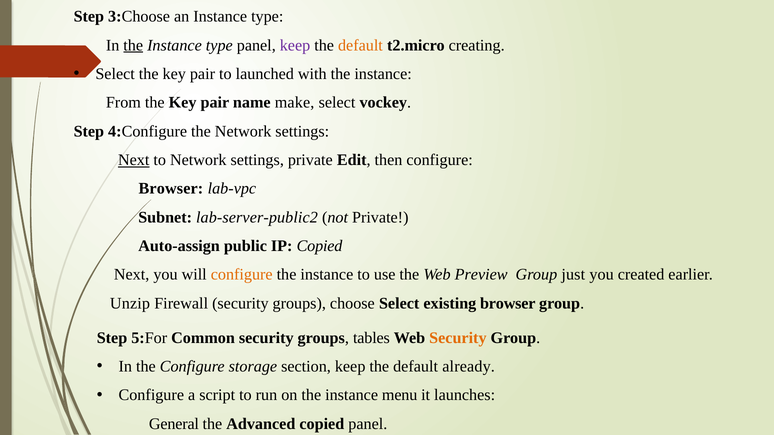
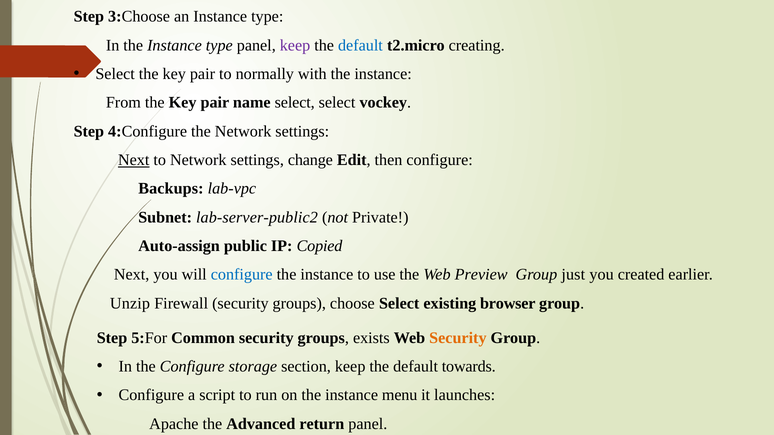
the at (133, 45) underline: present -> none
default at (360, 45) colour: orange -> blue
launched: launched -> normally
name make: make -> select
settings private: private -> change
Browser at (171, 189): Browser -> Backups
configure at (242, 275) colour: orange -> blue
tables: tables -> exists
already: already -> towards
General: General -> Apache
Advanced copied: copied -> return
